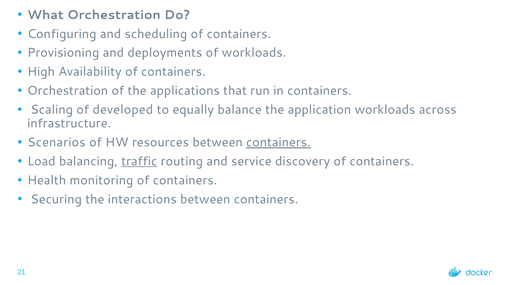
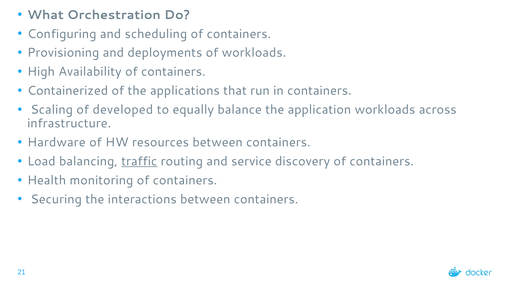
Orchestration at (68, 91): Orchestration -> Containerized
Scenarios: Scenarios -> Hardware
containers at (278, 142) underline: present -> none
